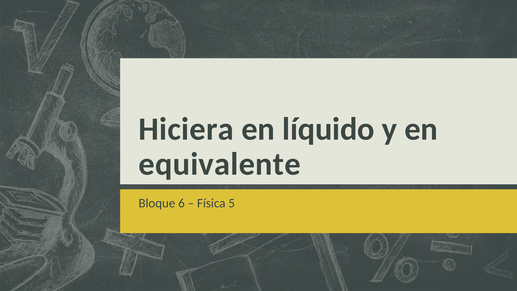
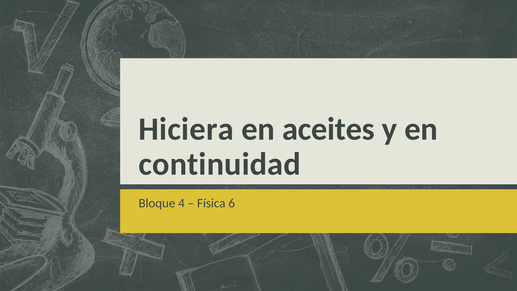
líquido: líquido -> aceites
equivalente: equivalente -> continuidad
6: 6 -> 4
5: 5 -> 6
